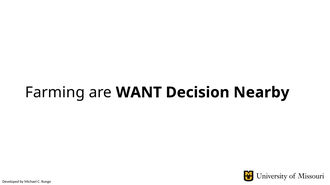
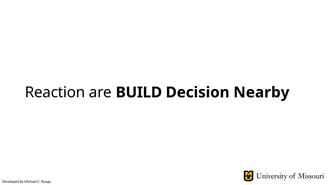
Farming: Farming -> Reaction
WANT: WANT -> BUILD
